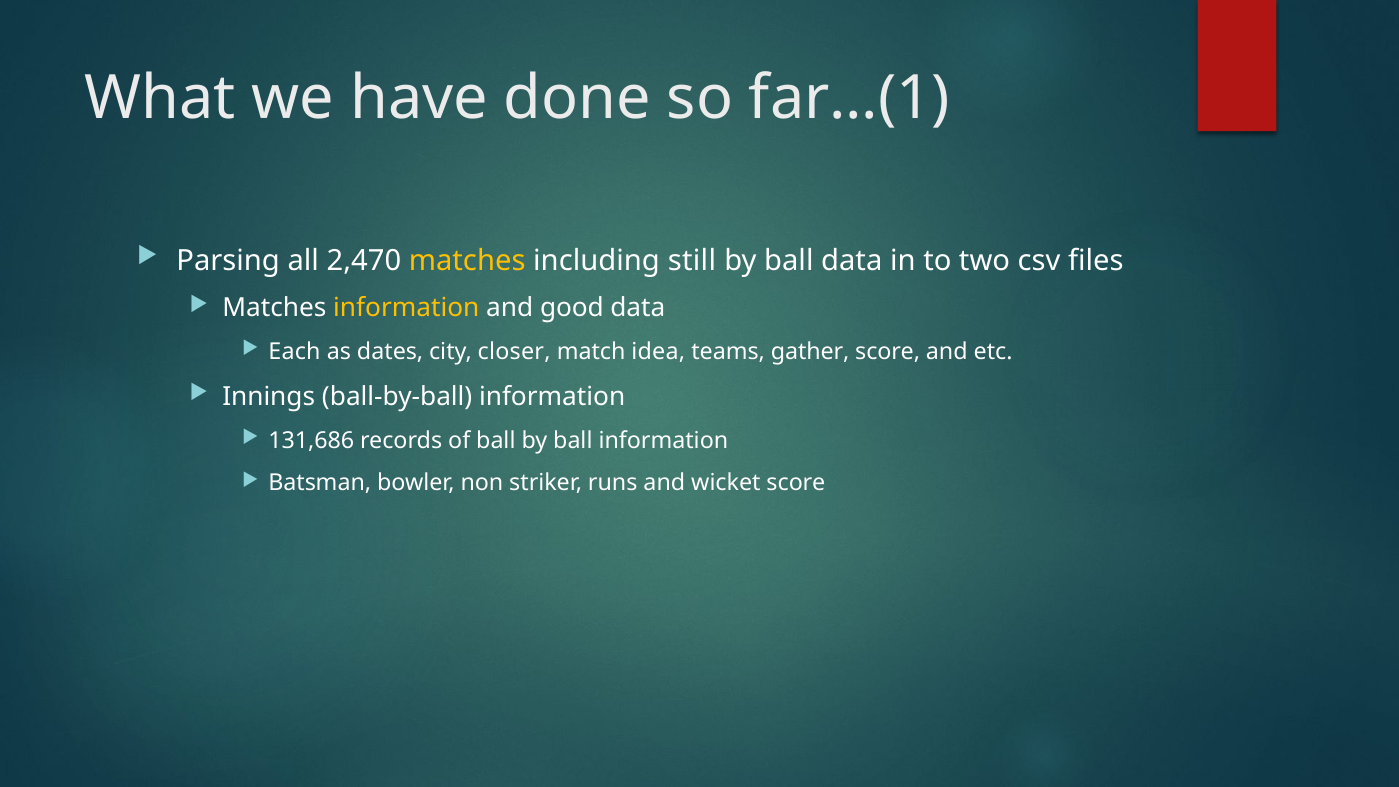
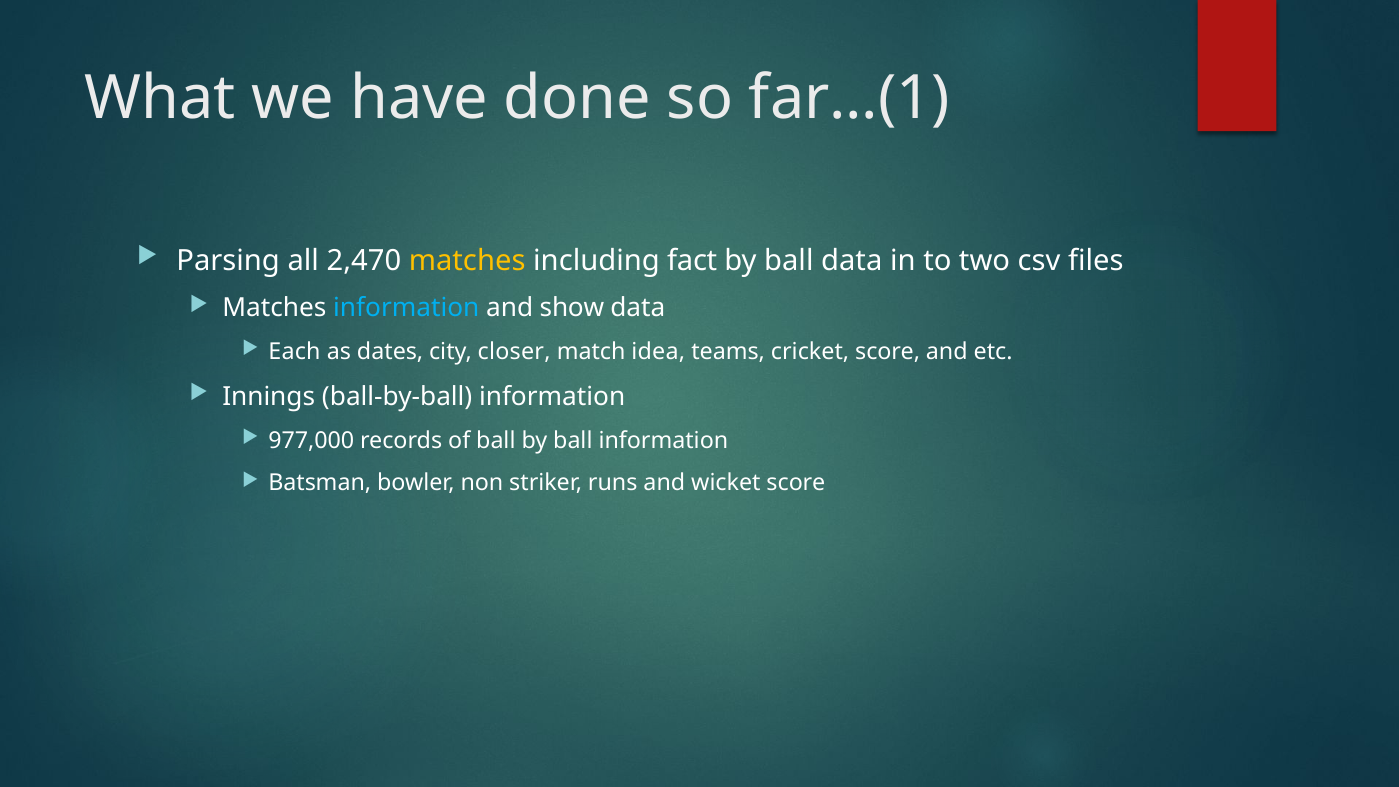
still: still -> fact
information at (406, 308) colour: yellow -> light blue
good: good -> show
gather: gather -> cricket
131,686: 131,686 -> 977,000
